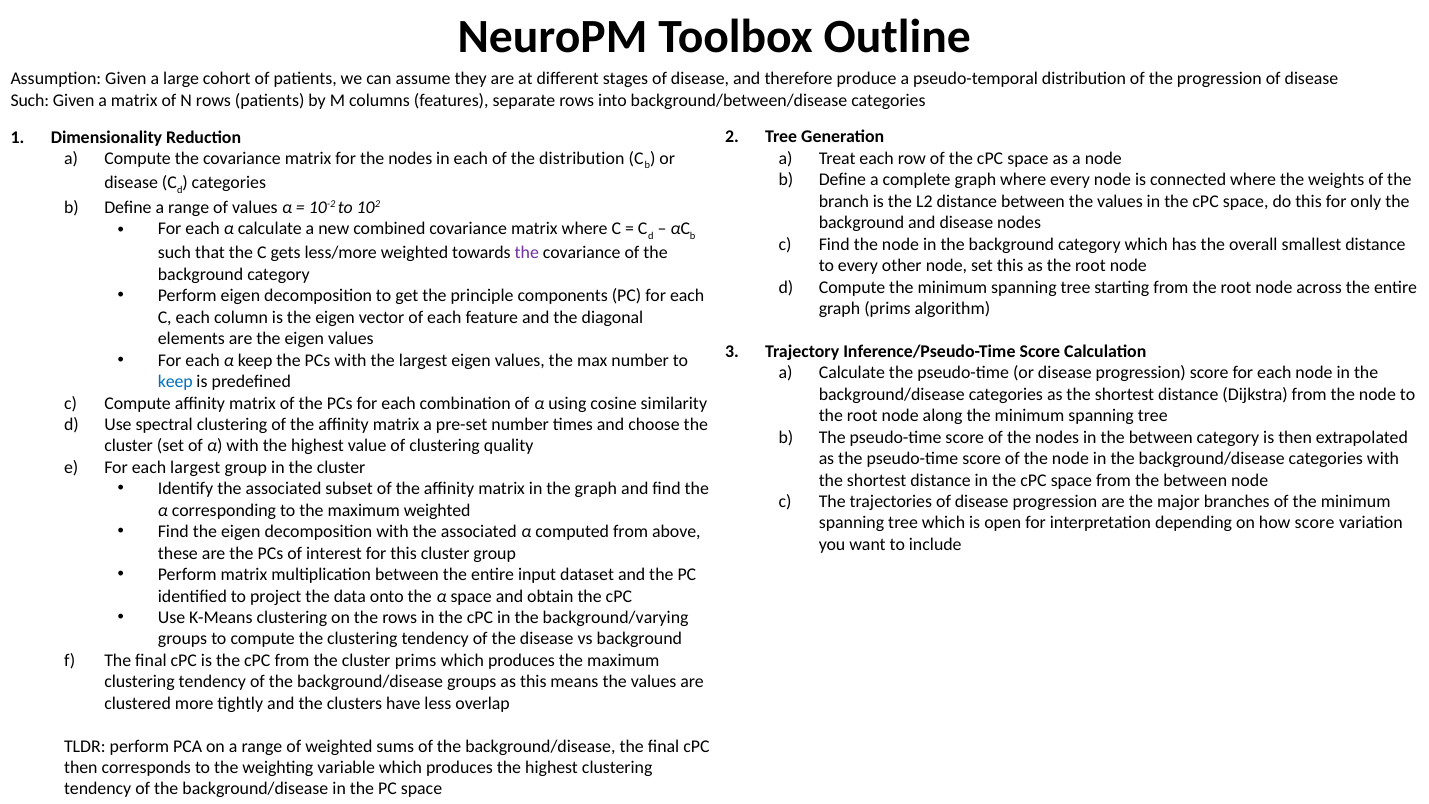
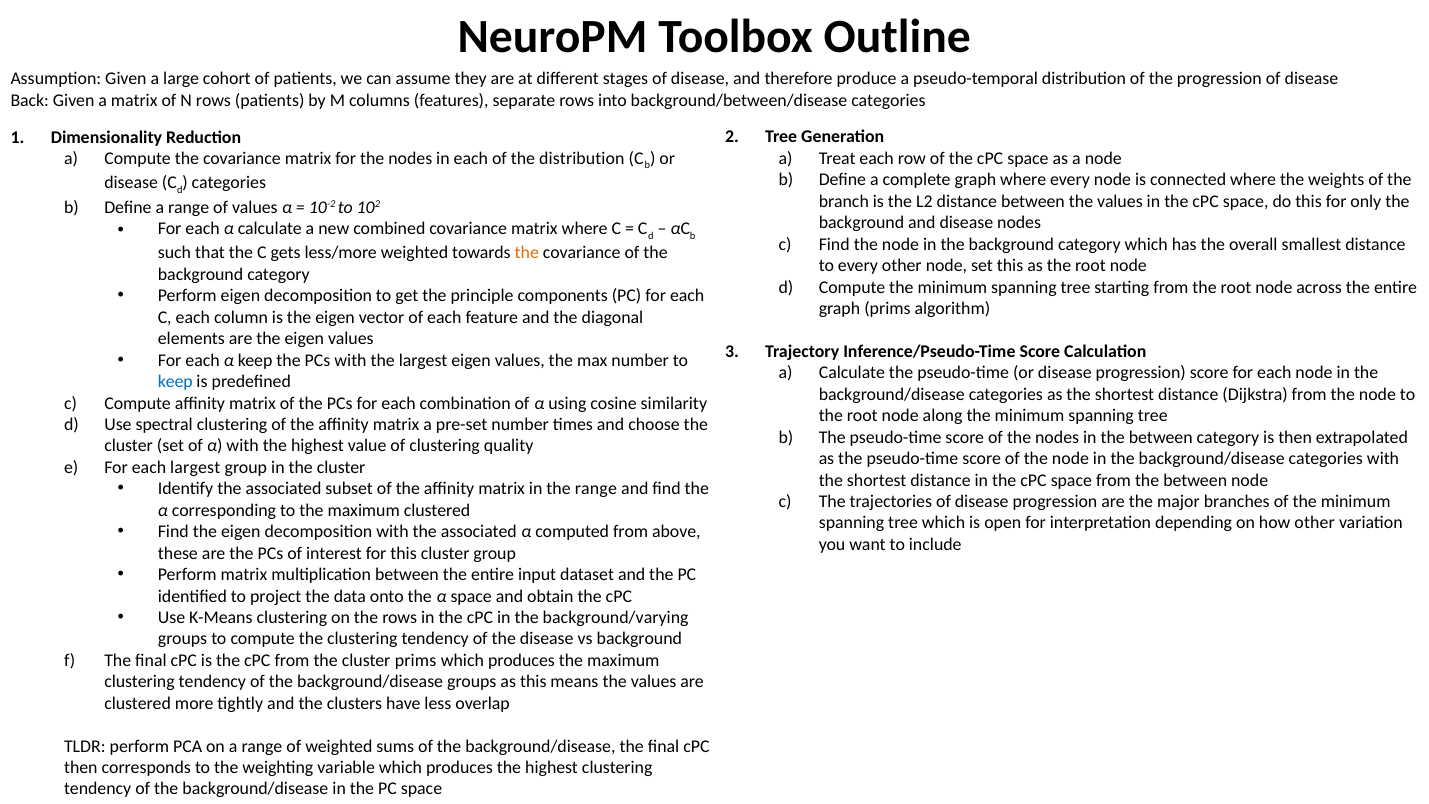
Such at (30, 100): Such -> Back
the at (527, 253) colour: purple -> orange
the graph: graph -> range
maximum weighted: weighted -> clustered
how score: score -> other
